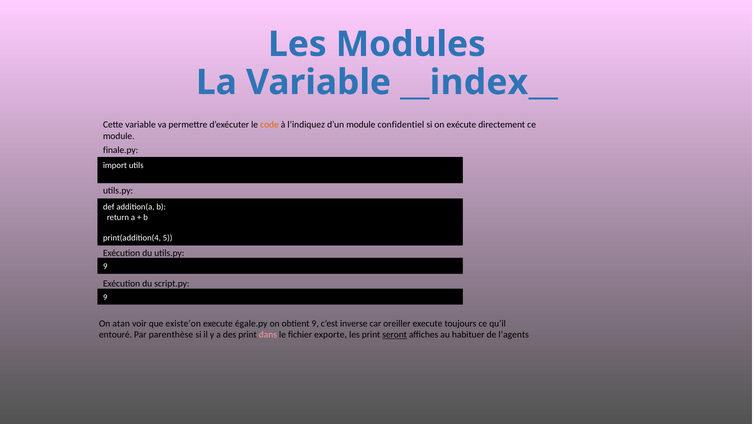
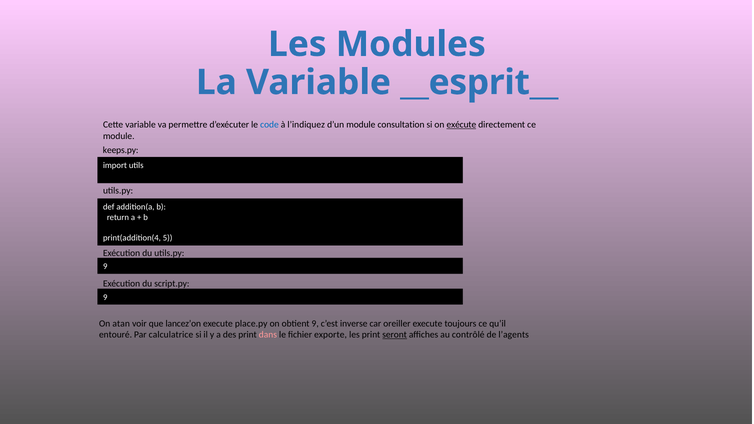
__index__: __index__ -> __esprit__
code colour: orange -> blue
confidentiel: confidentiel -> consultation
exécute underline: none -> present
finale.py: finale.py -> keeps.py
existe’on: existe’on -> lancez’on
égale.py: égale.py -> place.py
parenthèse: parenthèse -> calculatrice
habituer: habituer -> contrôlé
